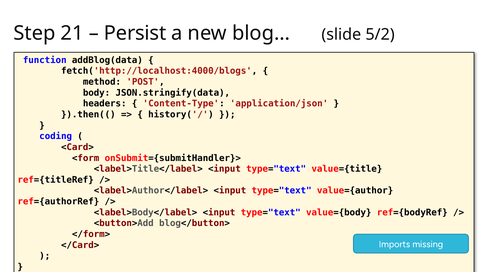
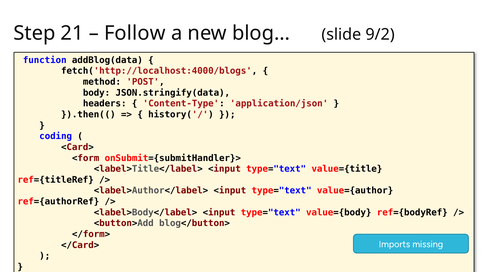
Persist: Persist -> Follow
5/2: 5/2 -> 9/2
